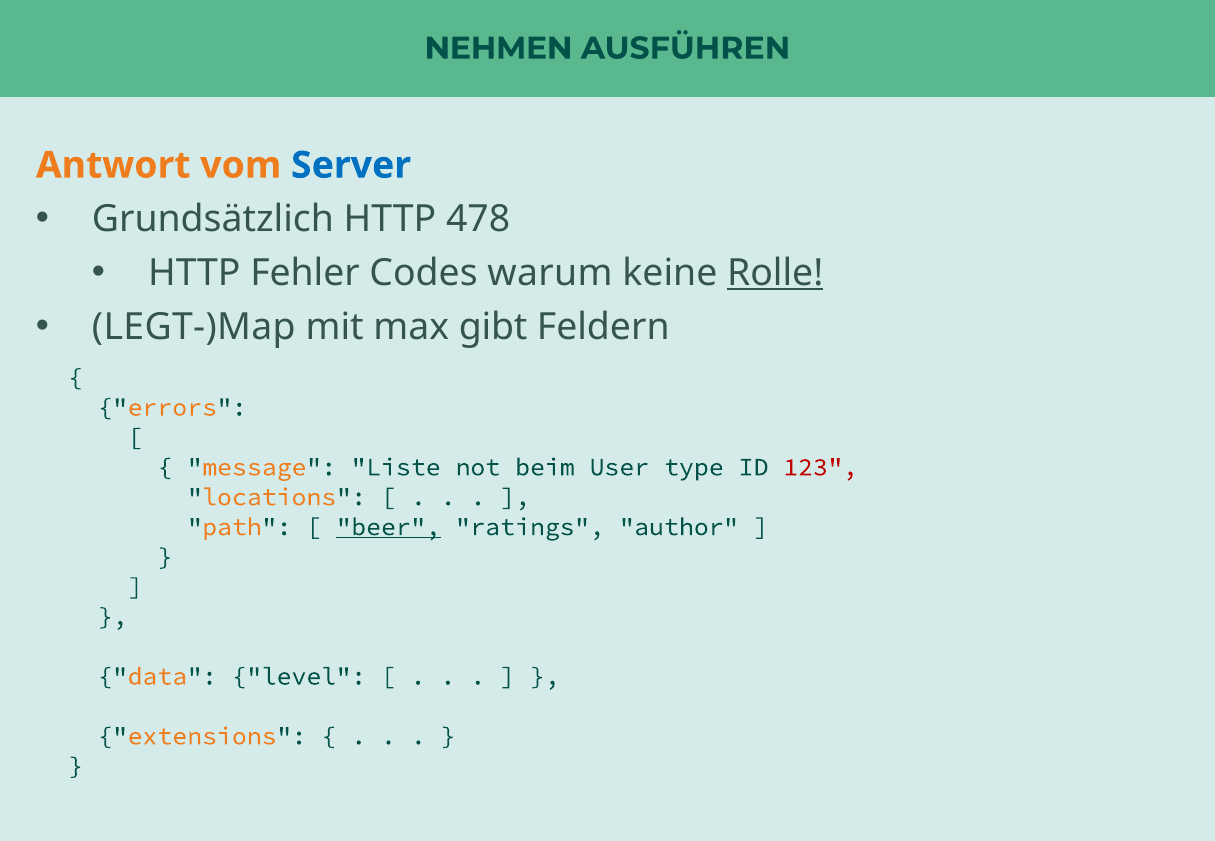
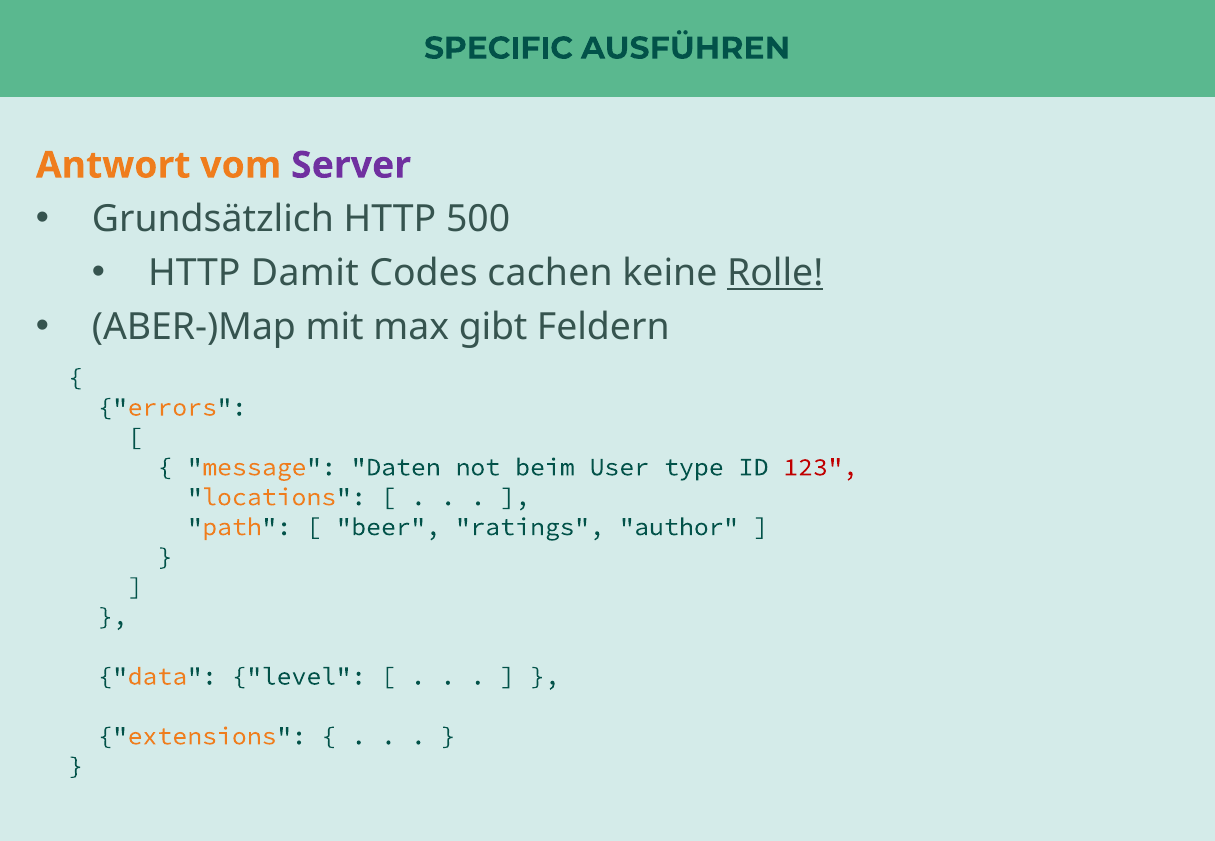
NEHMEN: NEHMEN -> SPECIFIC
Server colour: blue -> purple
478: 478 -> 500
Fehler: Fehler -> Damit
warum: warum -> cachen
LEGT-)Map: LEGT-)Map -> ABER-)Map
Liste: Liste -> Daten
beer underline: present -> none
